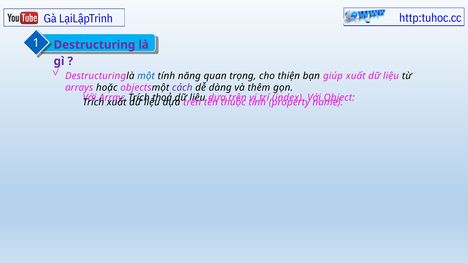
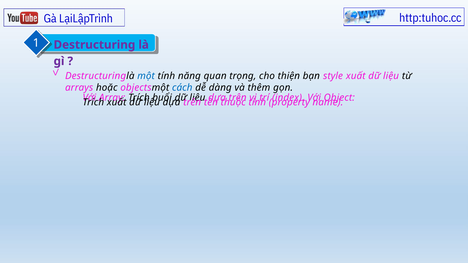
giúp: giúp -> style
cách colour: purple -> blue
thoả: thoả -> buổi
